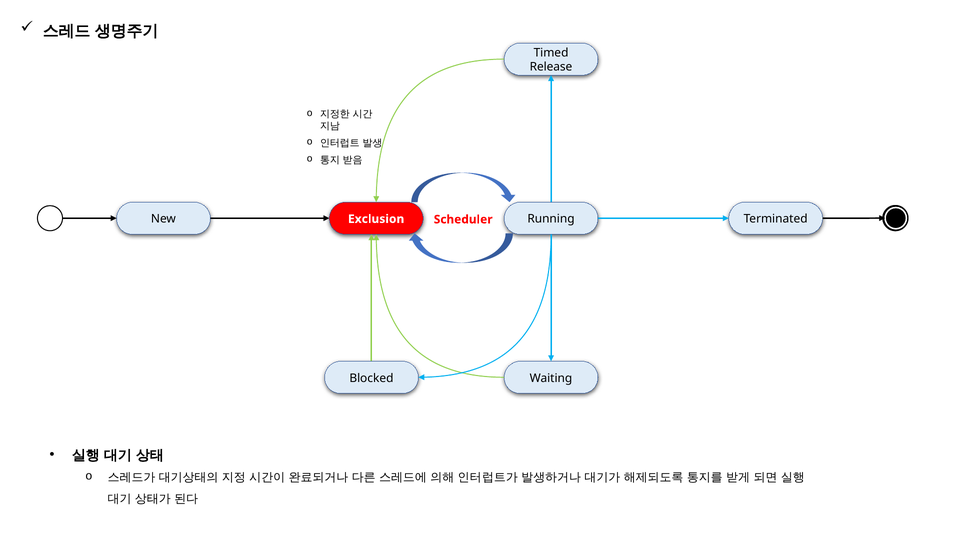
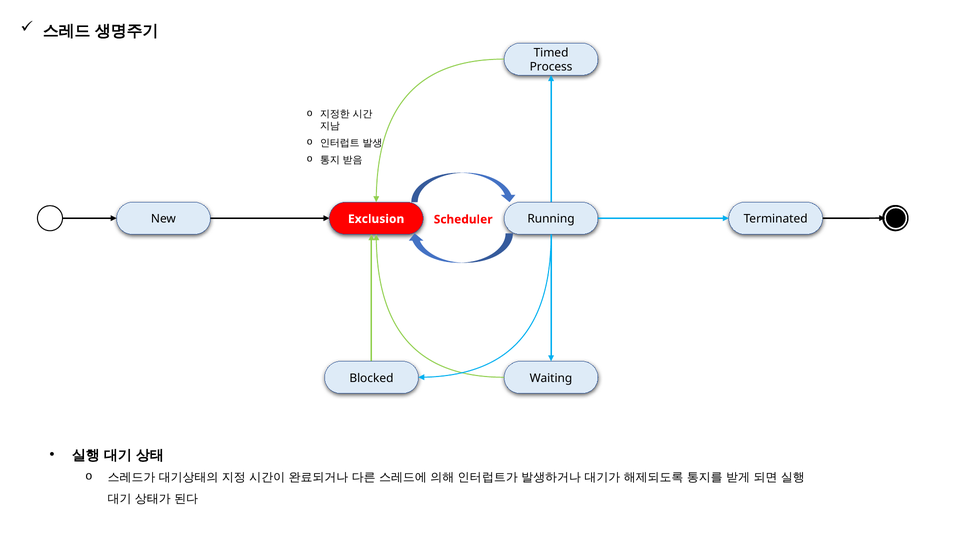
Release: Release -> Process
